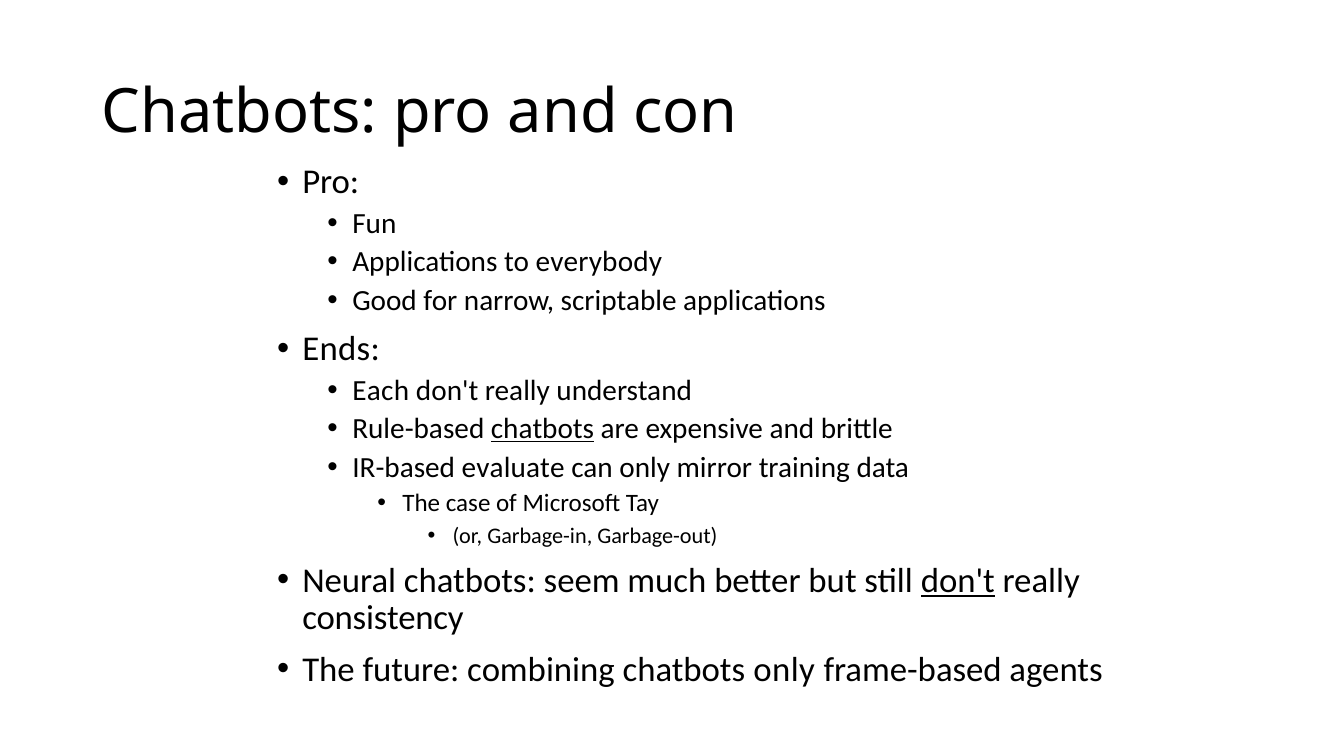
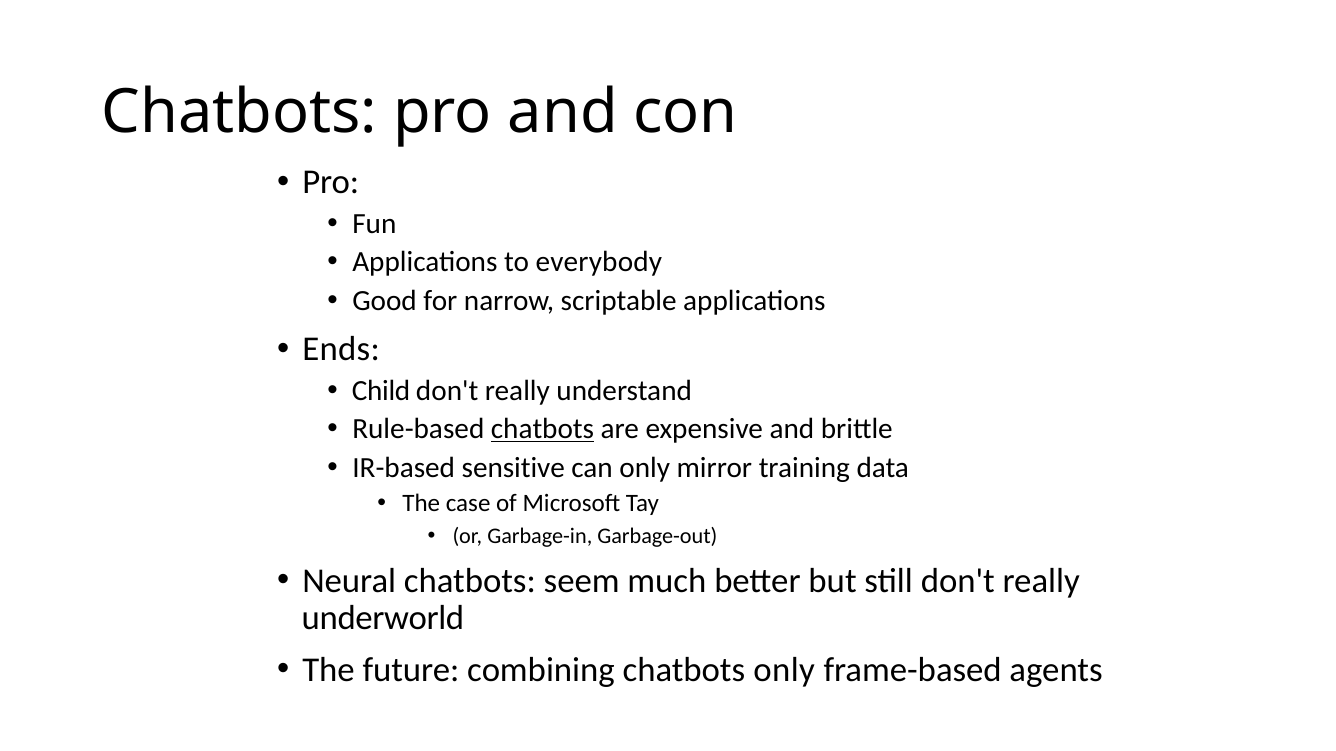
Each: Each -> Child
evaluate: evaluate -> sensitive
don't at (958, 581) underline: present -> none
consistency: consistency -> underworld
